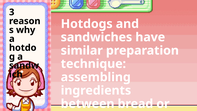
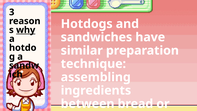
why underline: none -> present
